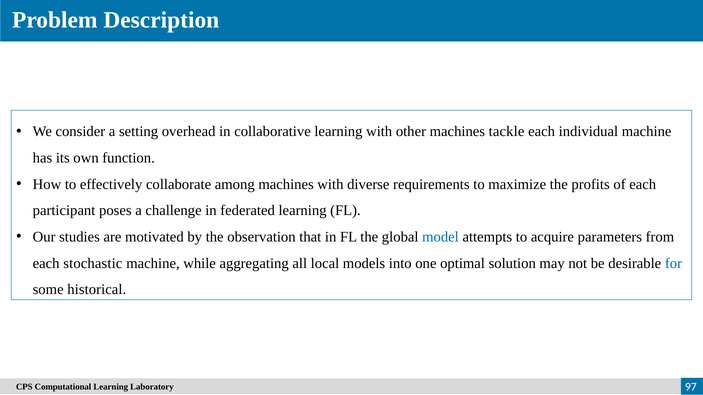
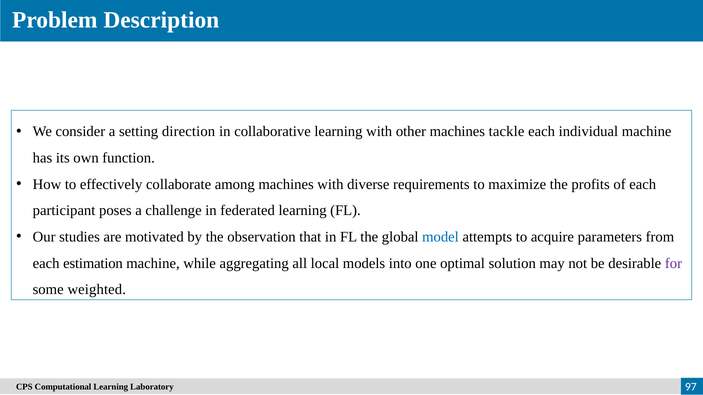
overhead: overhead -> direction
stochastic: stochastic -> estimation
for colour: blue -> purple
historical: historical -> weighted
